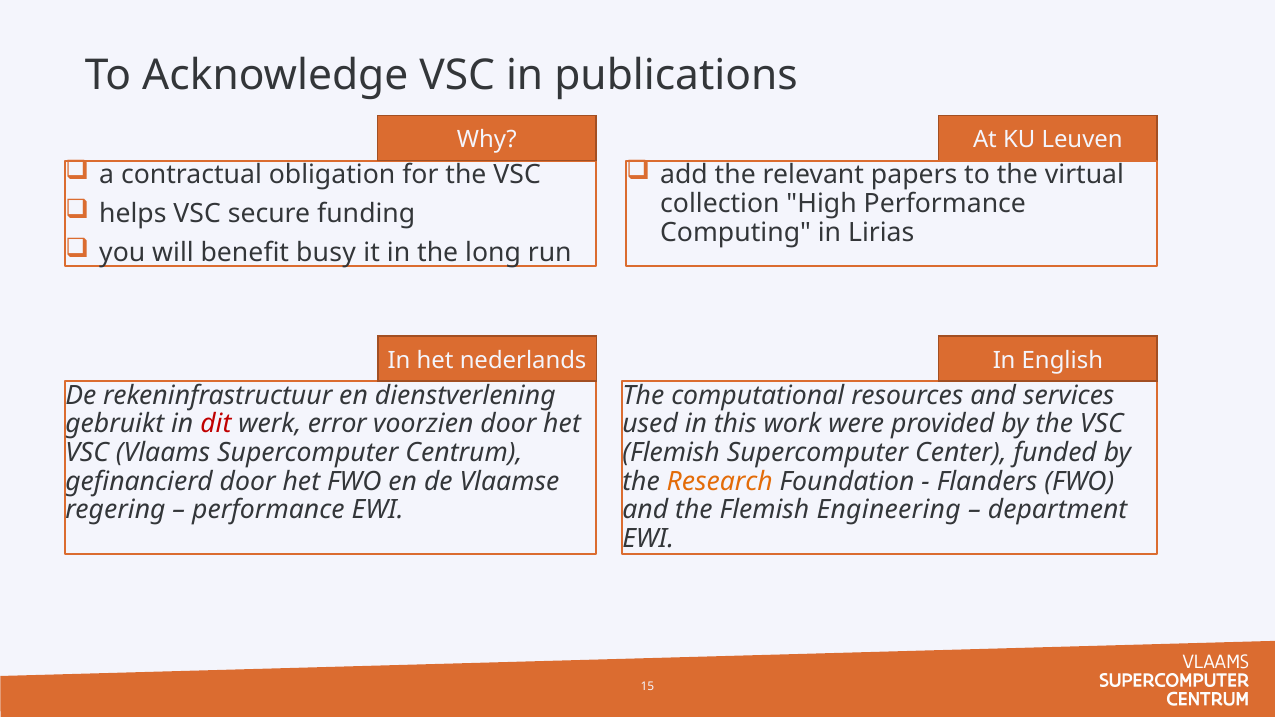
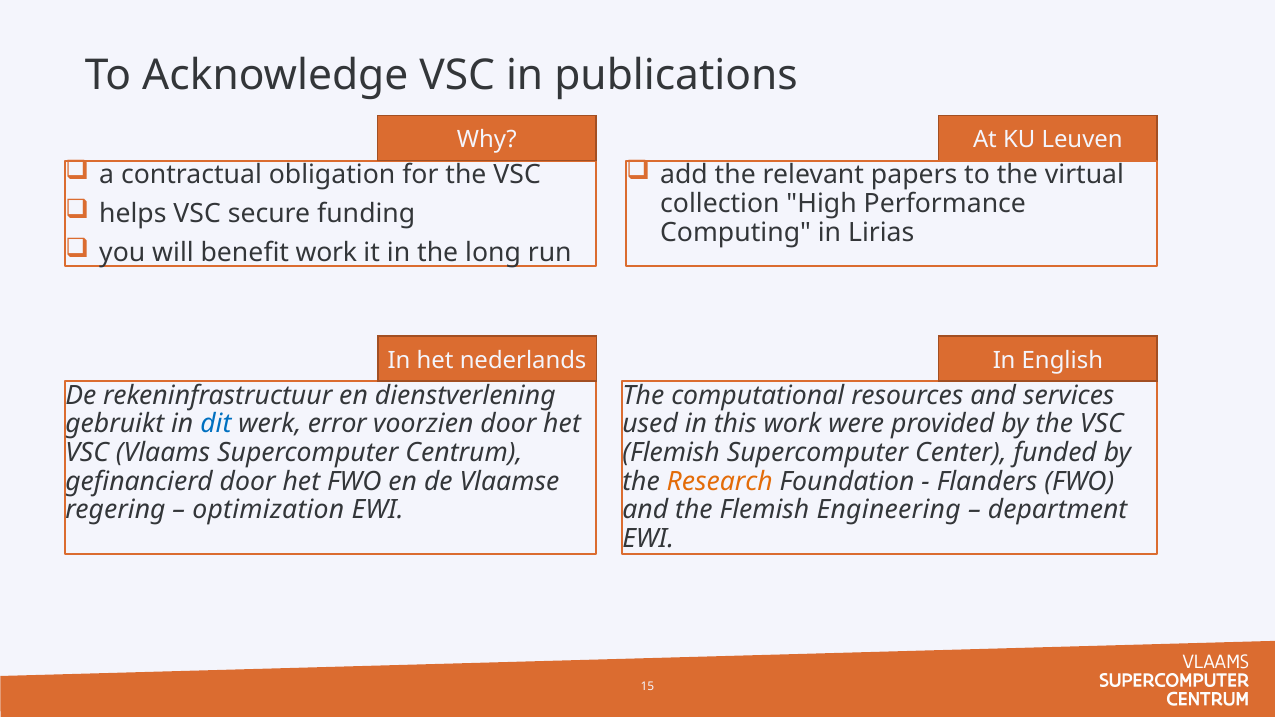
benefit busy: busy -> work
dit colour: red -> blue
performance at (268, 510): performance -> optimization
